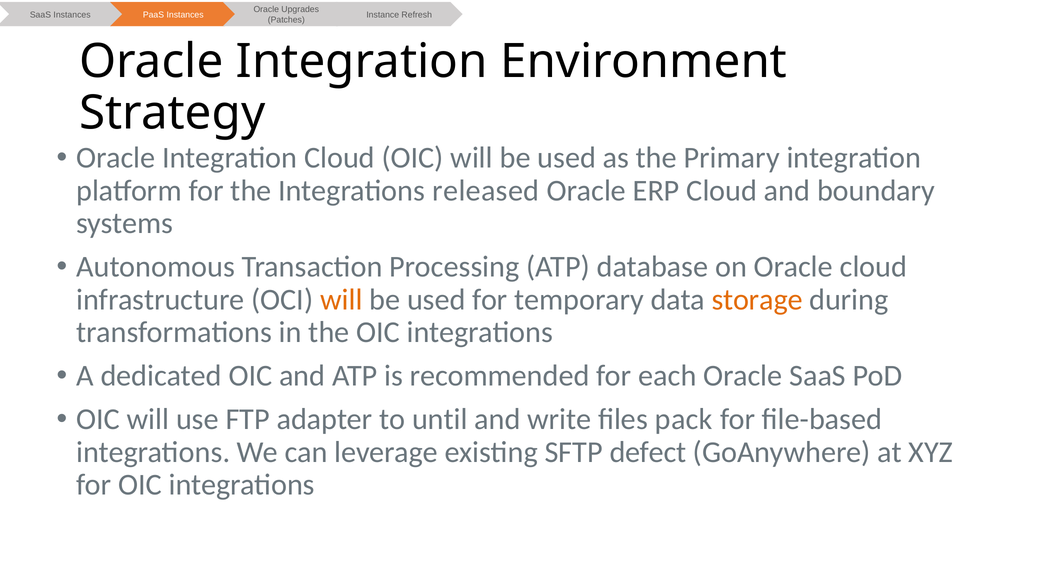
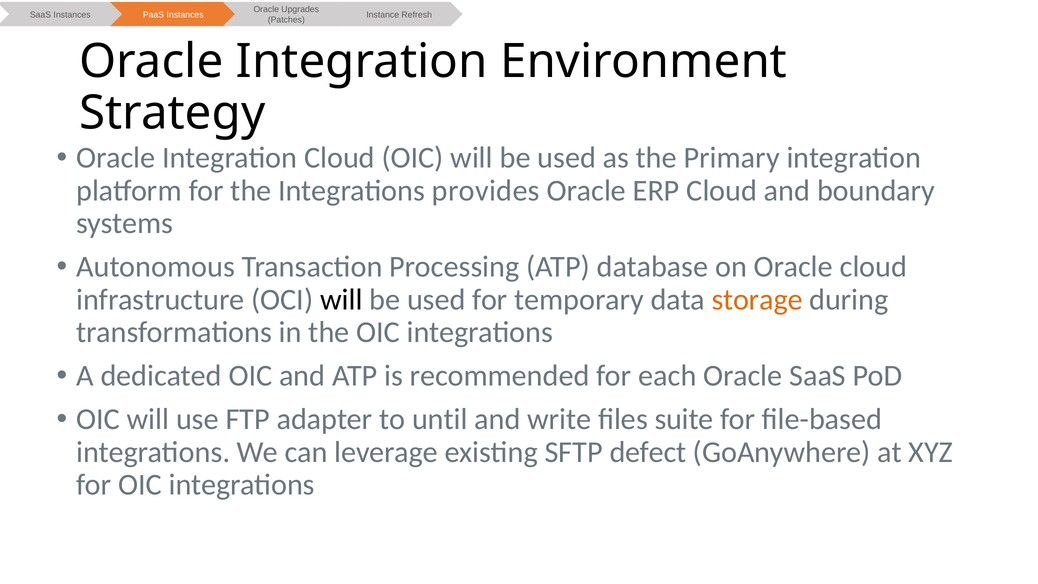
released: released -> provides
will at (341, 300) colour: orange -> black
pack: pack -> suite
